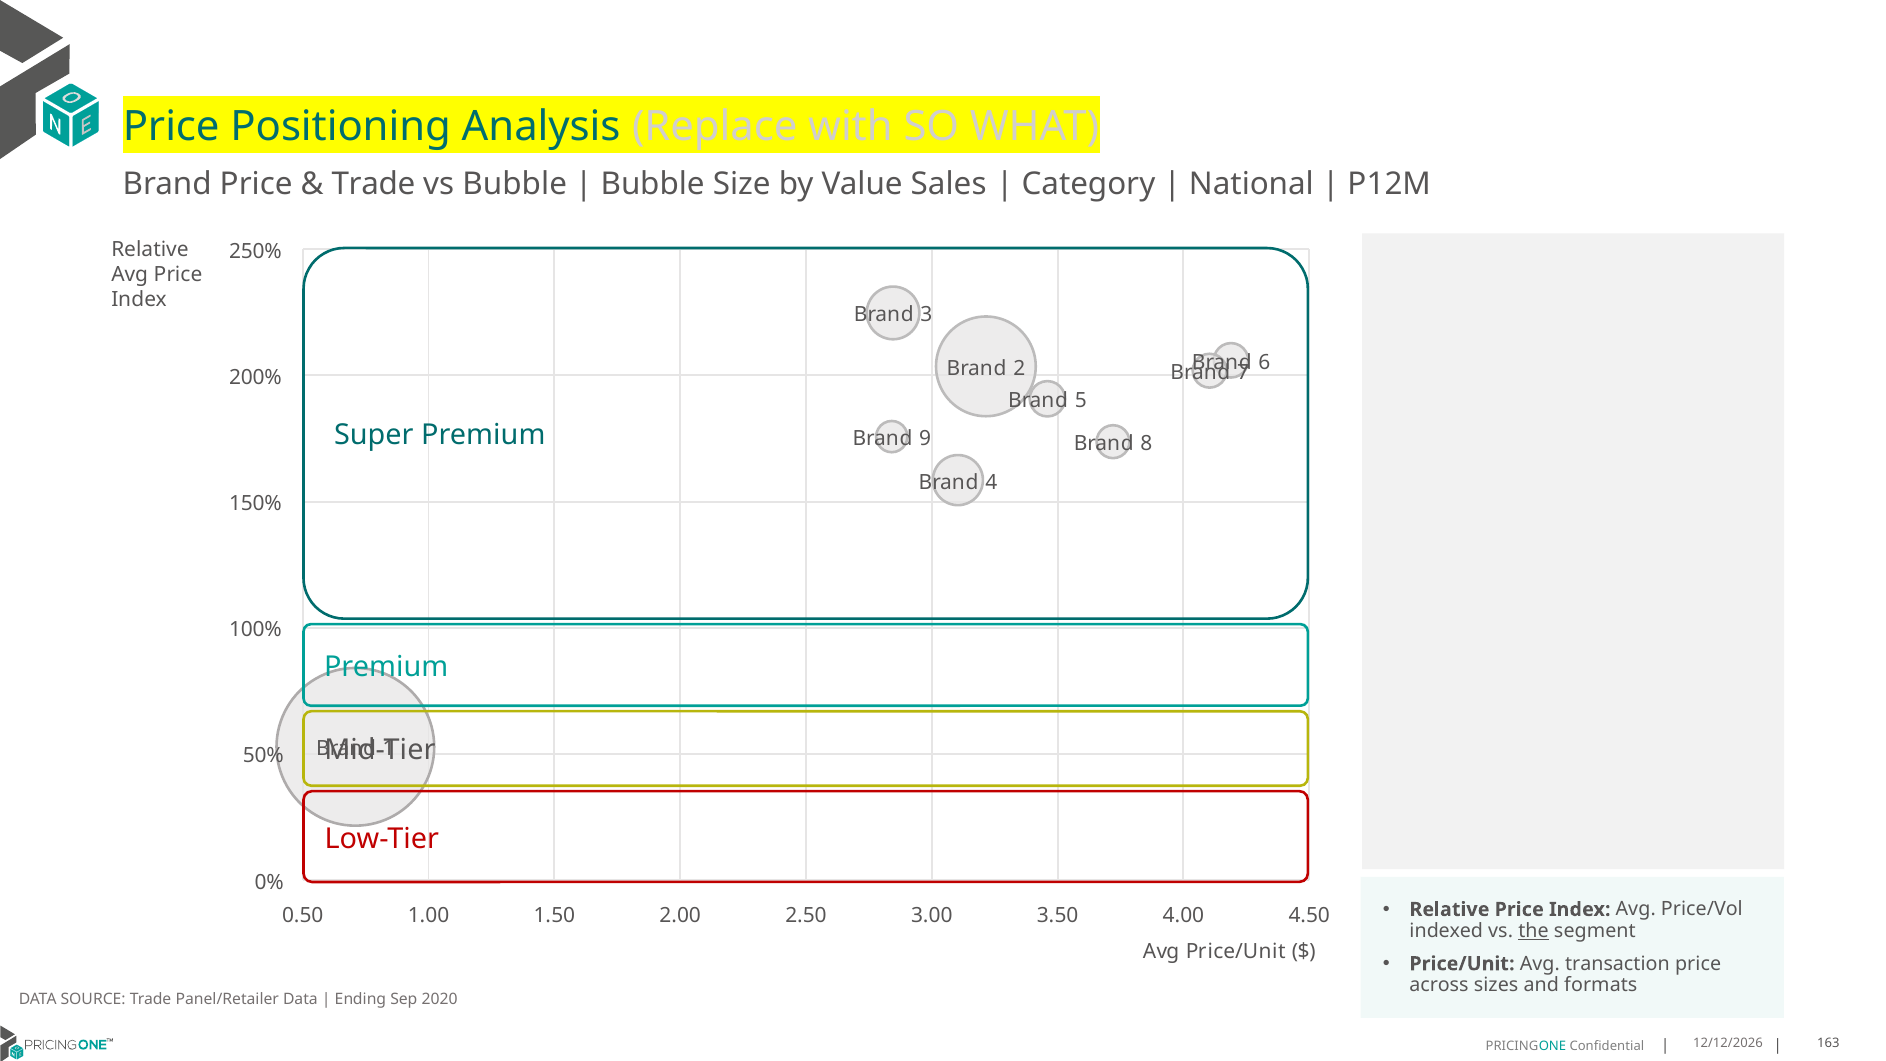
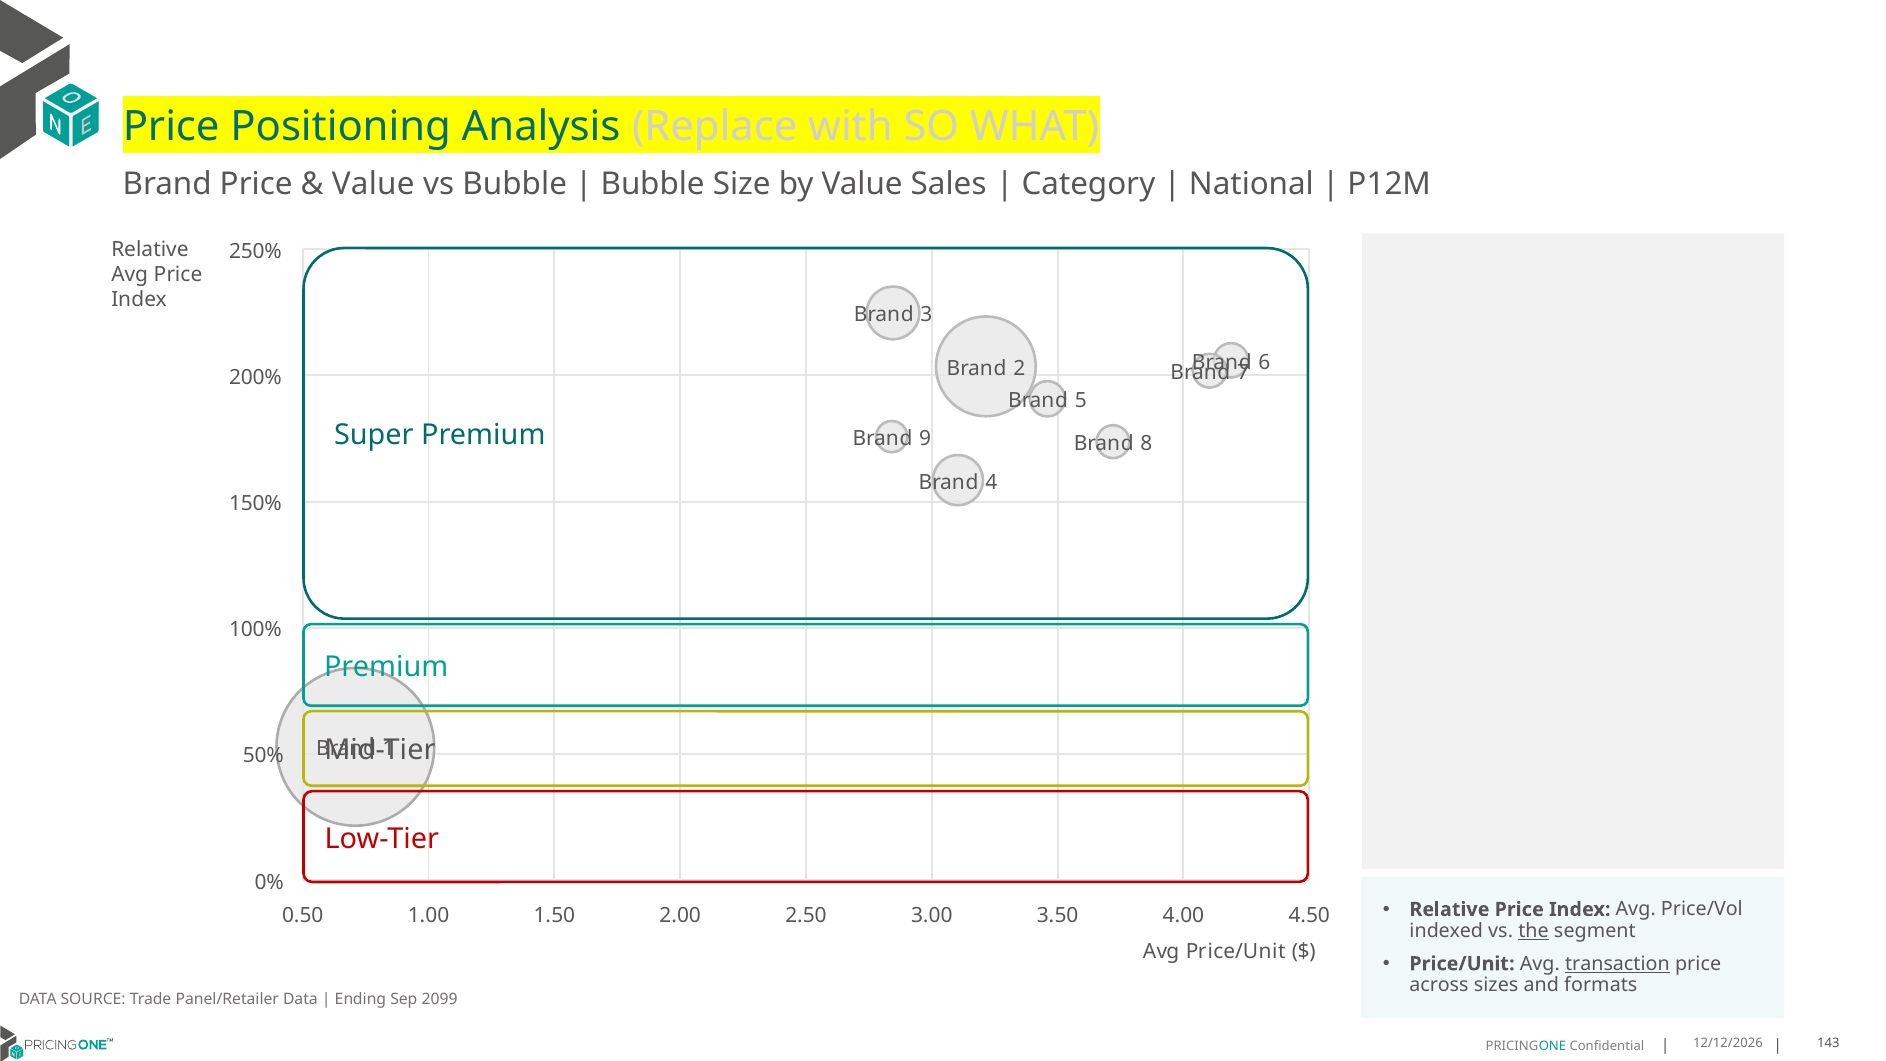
Trade at (373, 184): Trade -> Value
transaction underline: none -> present
2020: 2020 -> 2099
163: 163 -> 143
